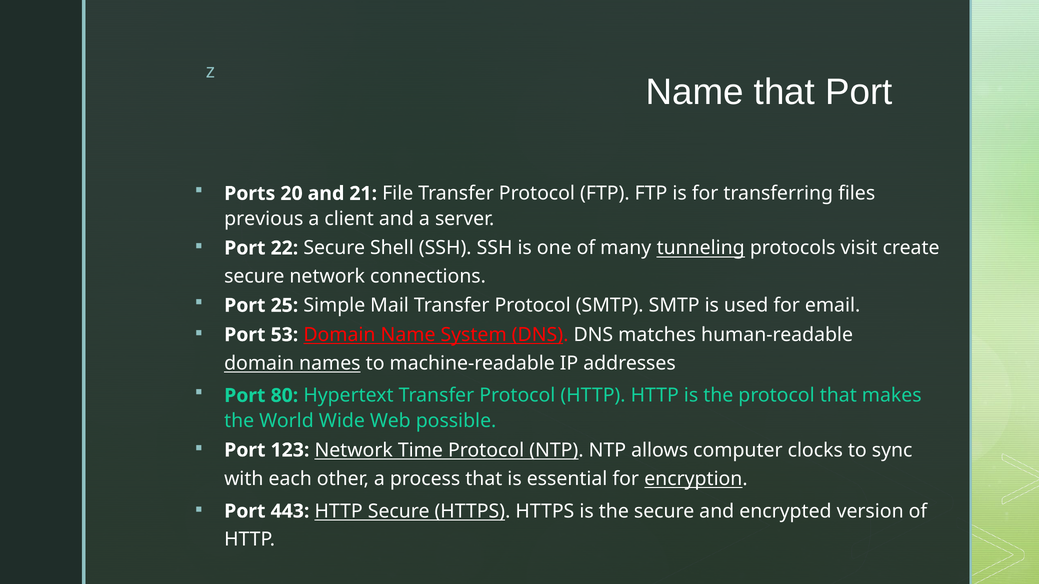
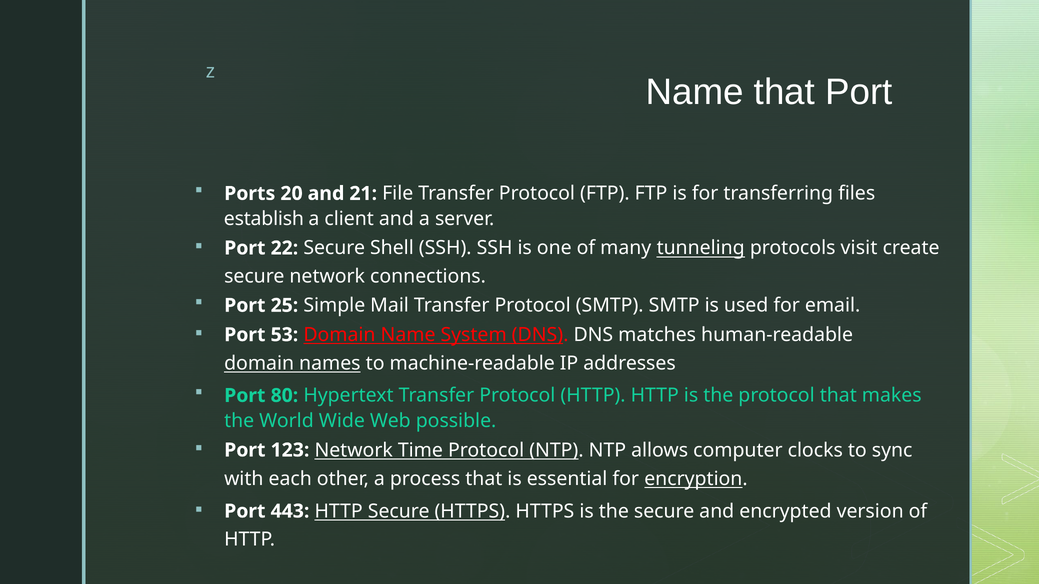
previous: previous -> establish
